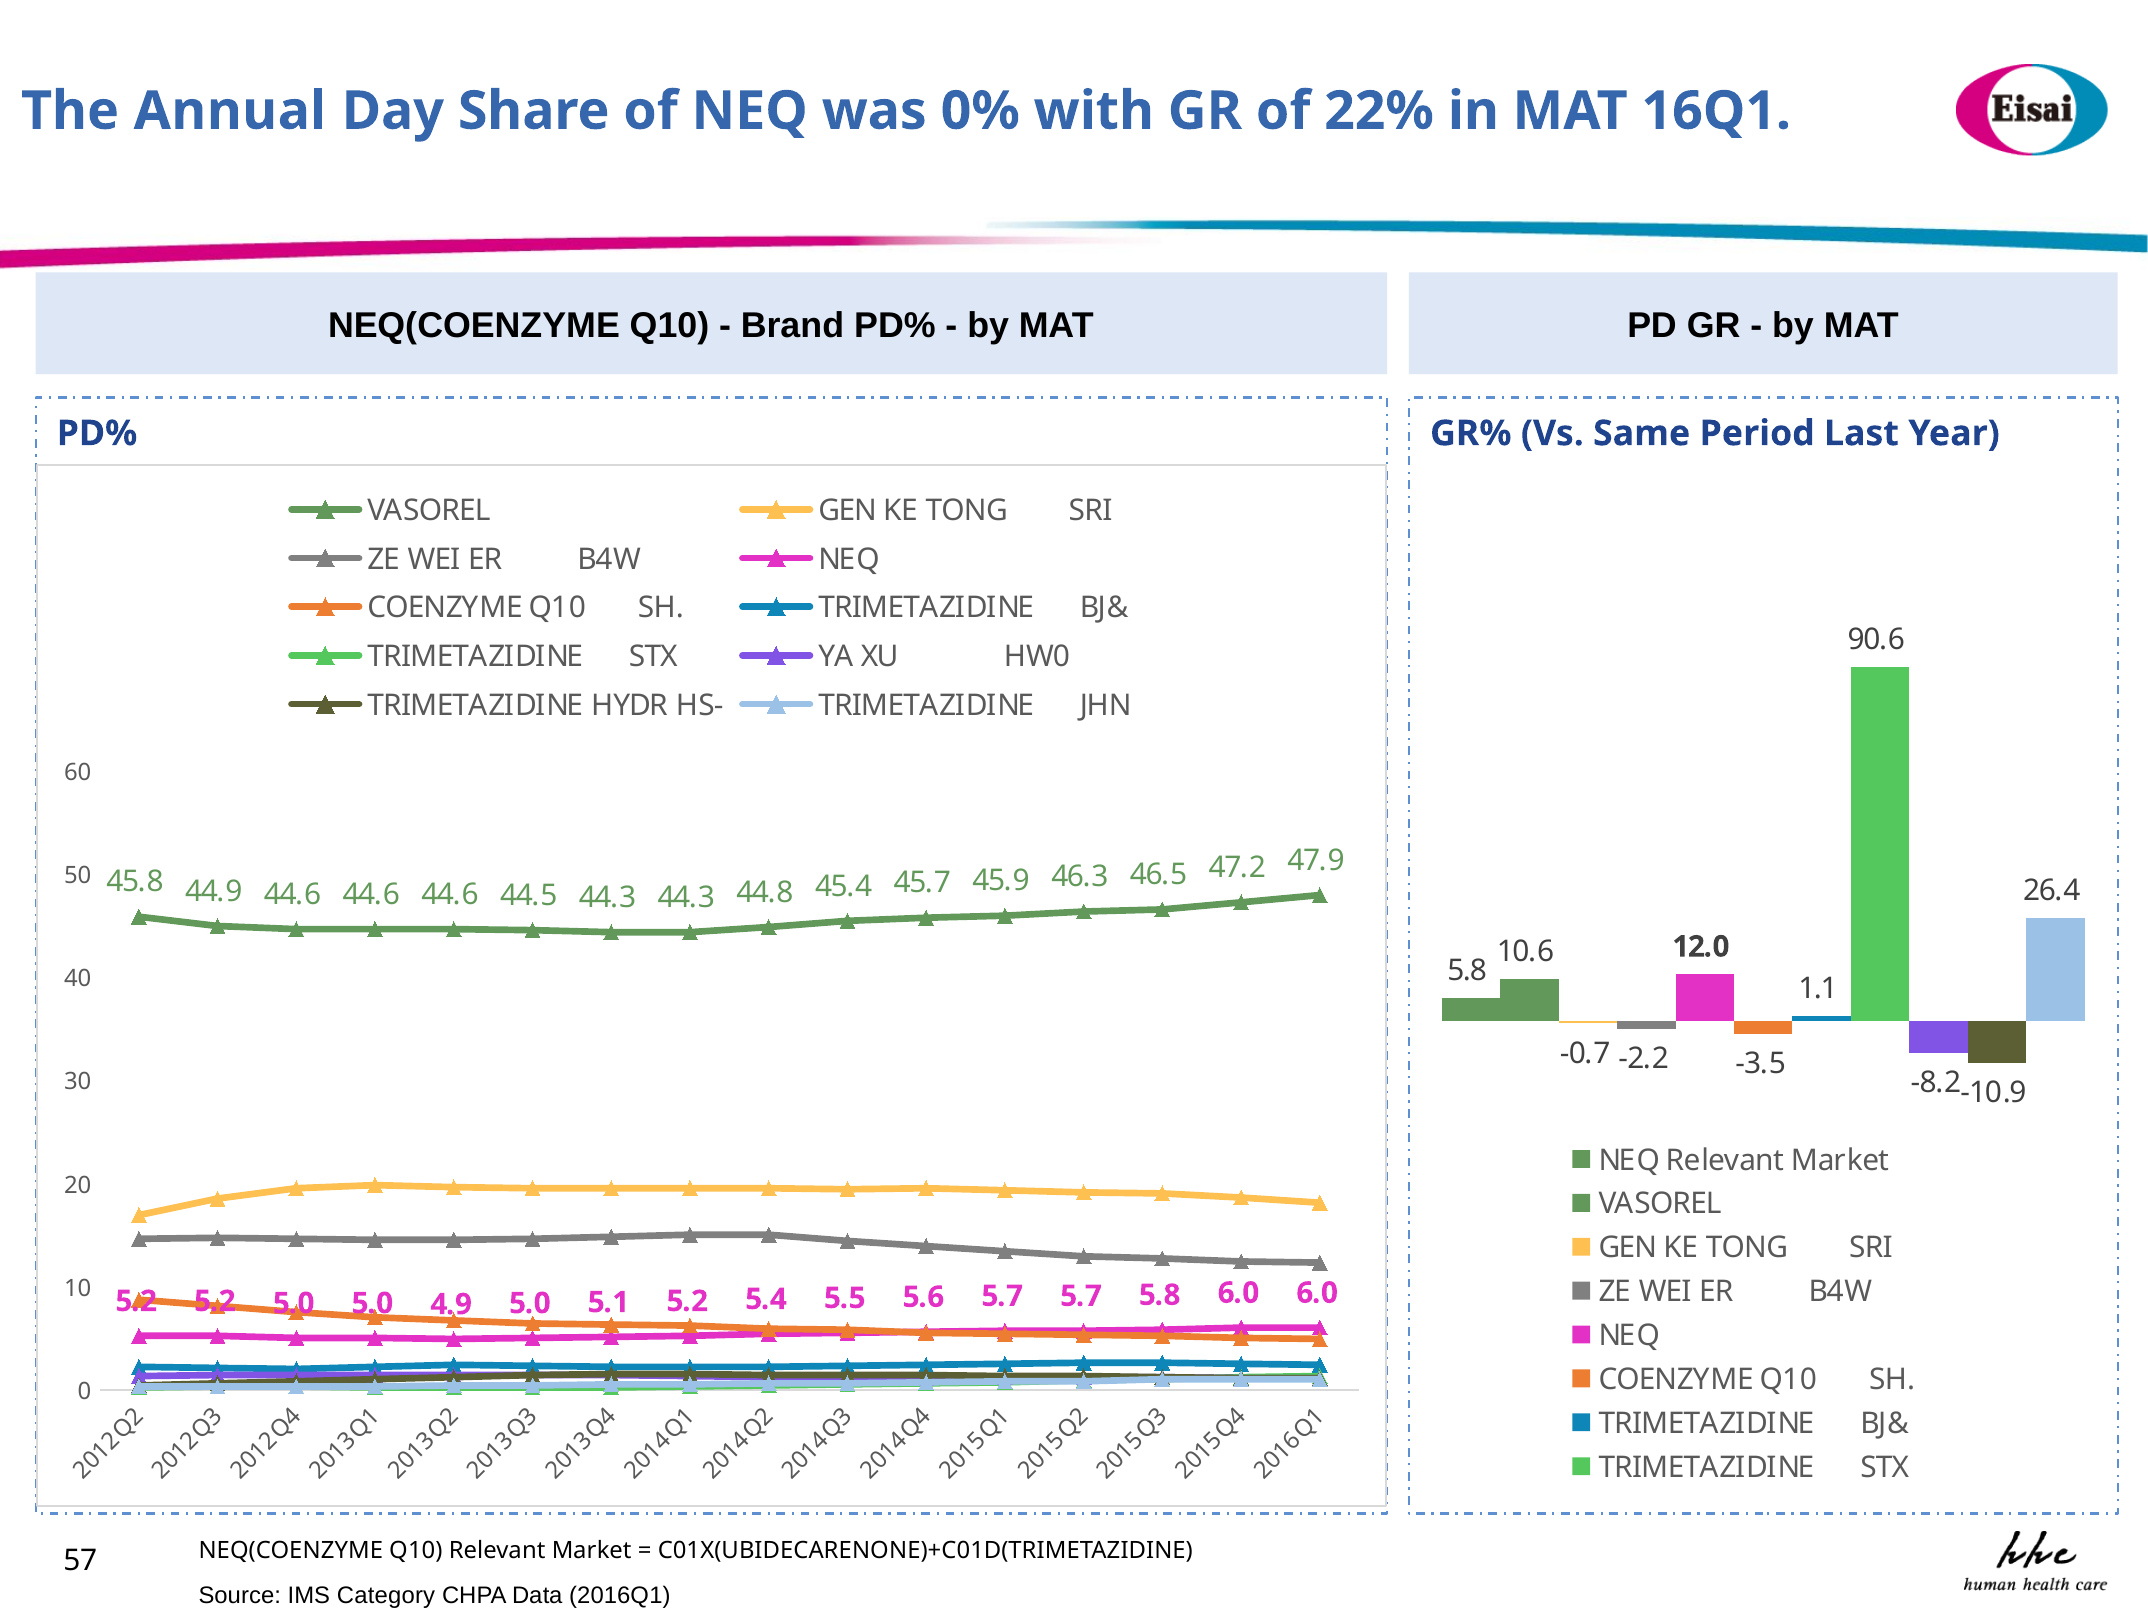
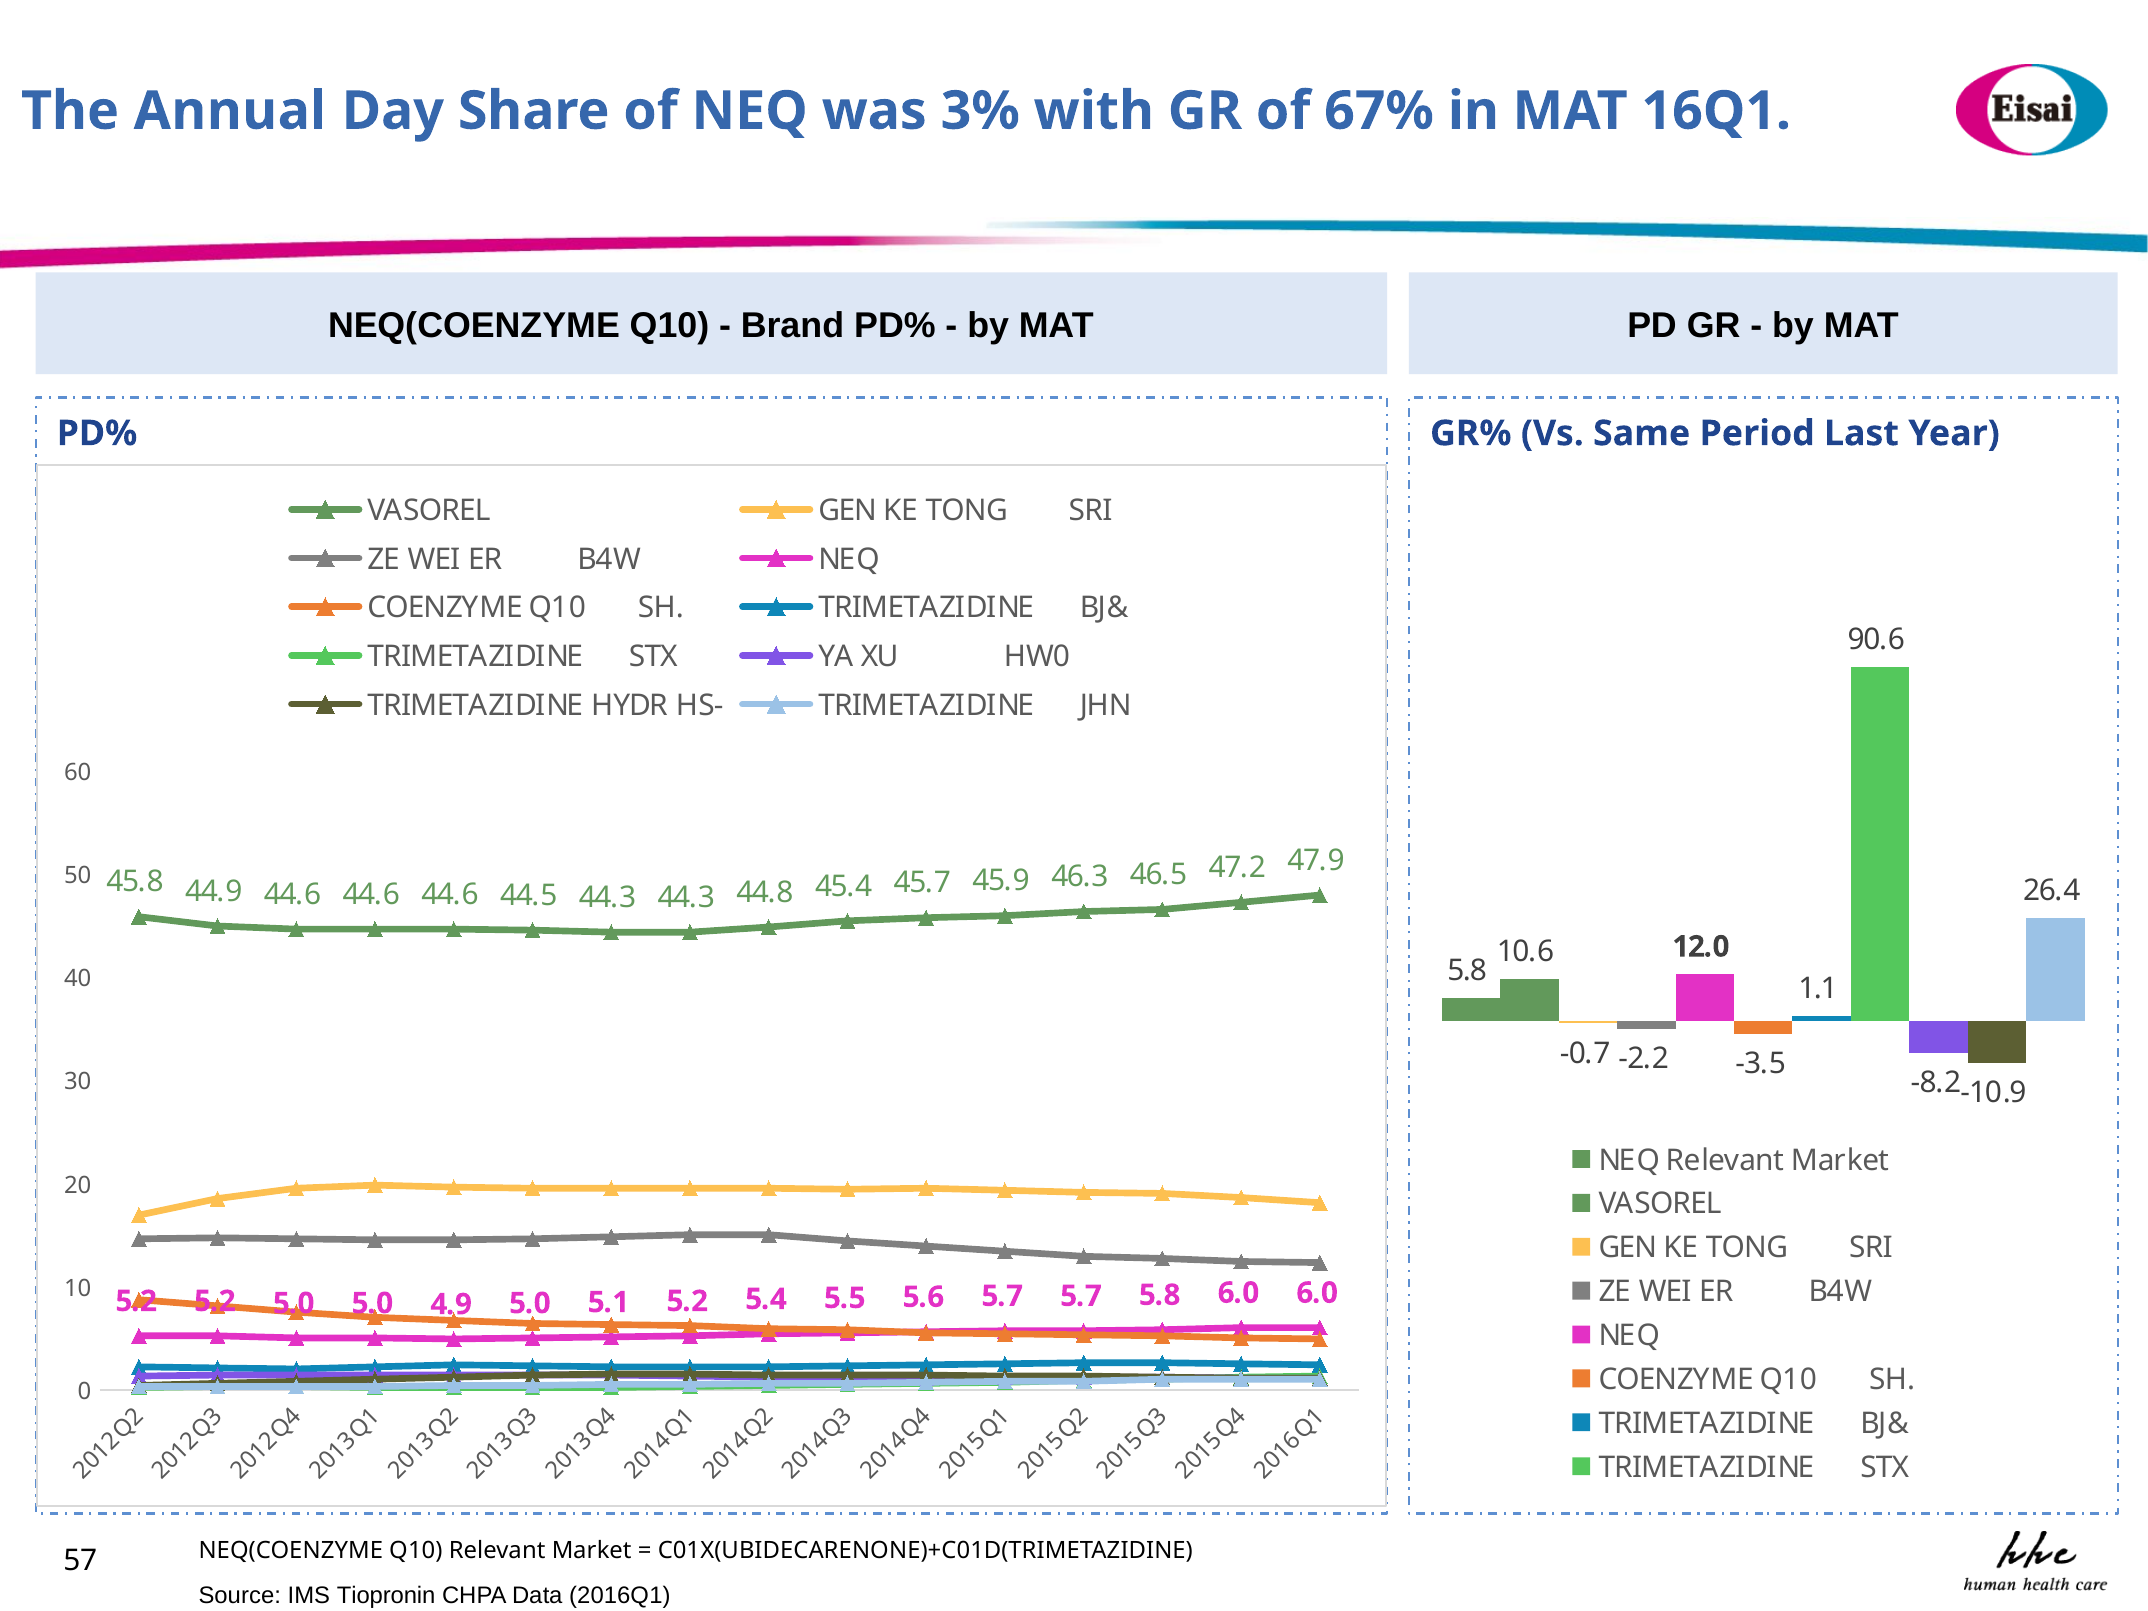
0%: 0% -> 3%
22%: 22% -> 67%
Category: Category -> Tiopronin
